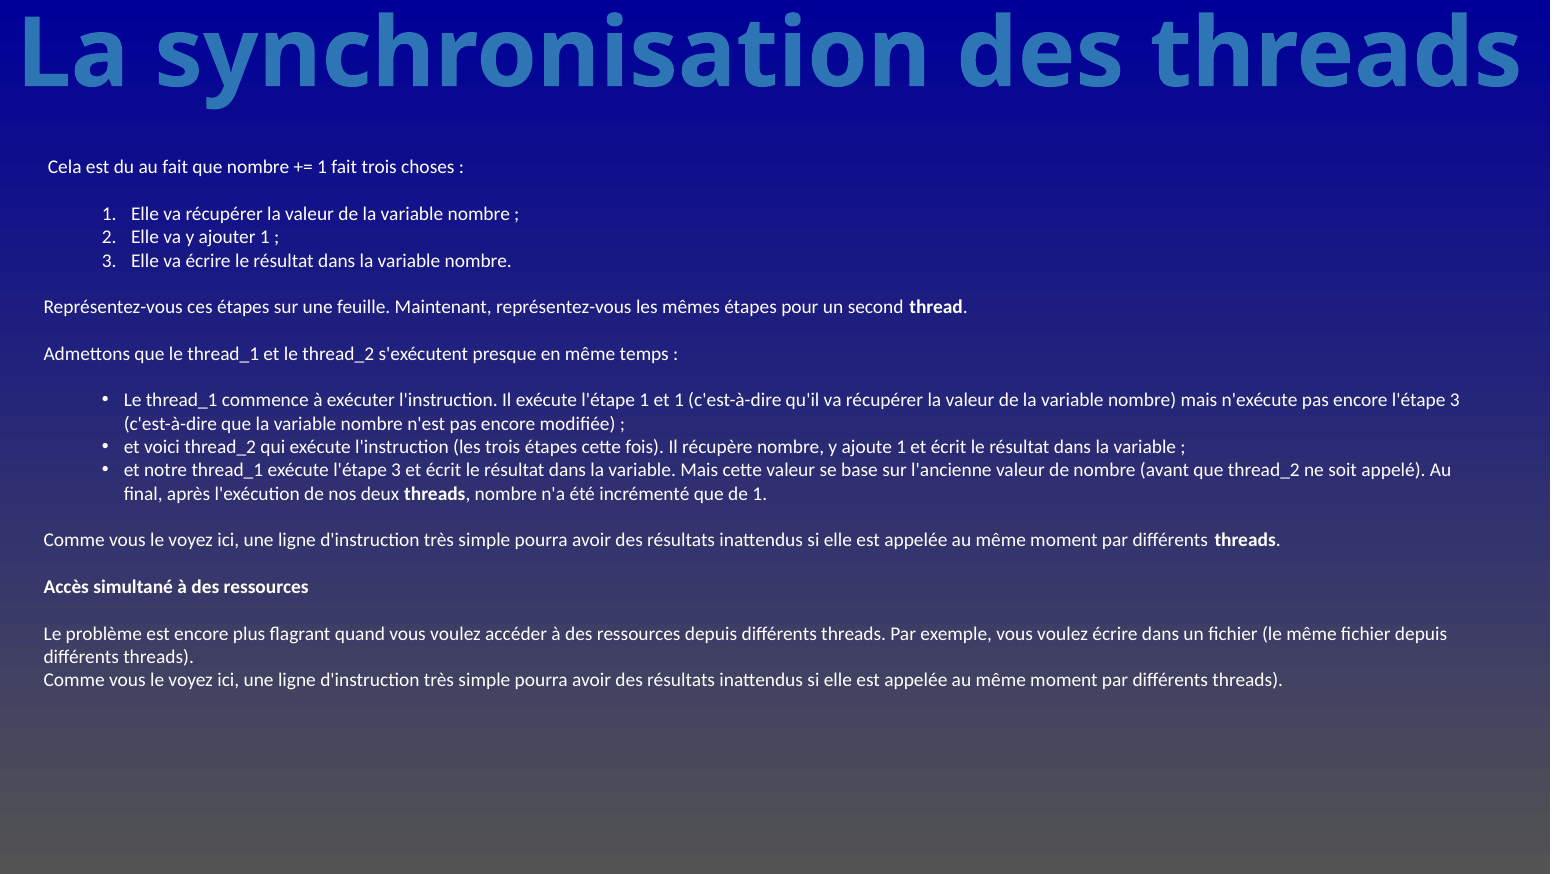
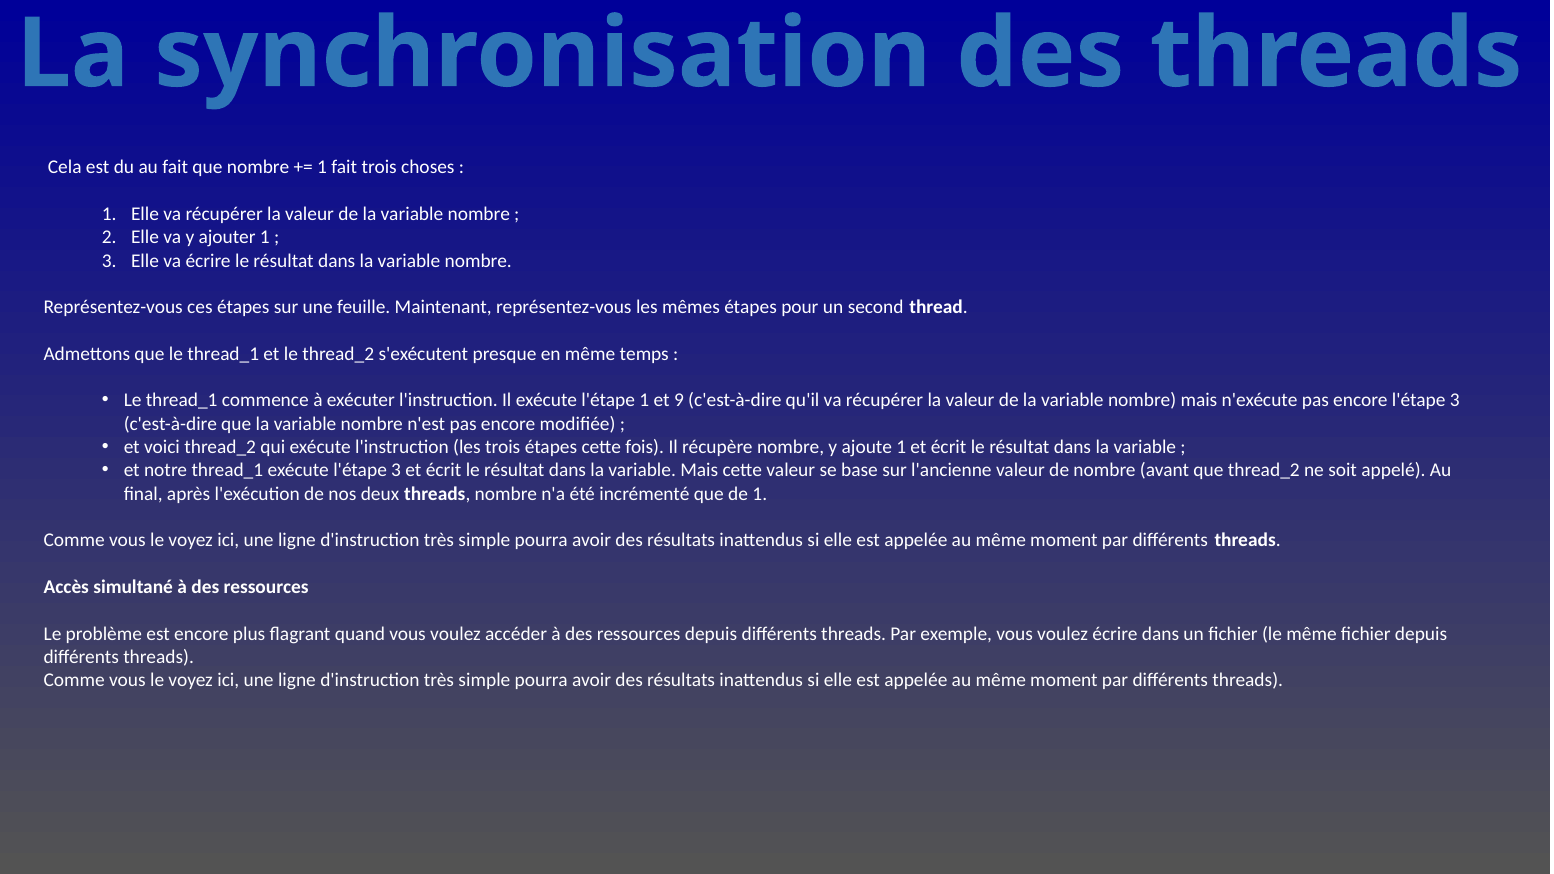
et 1: 1 -> 9
